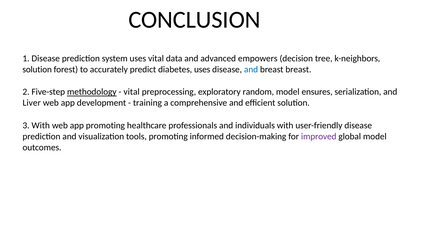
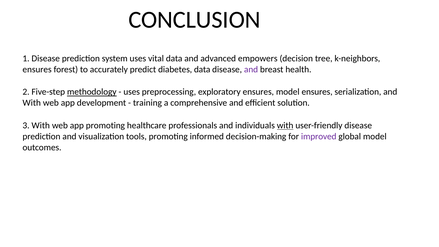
solution at (37, 69): solution -> ensures
diabetes uses: uses -> data
and at (251, 69) colour: blue -> purple
breast breast: breast -> health
vital at (132, 92): vital -> uses
exploratory random: random -> ensures
Liver at (32, 103): Liver -> With
with at (285, 125) underline: none -> present
